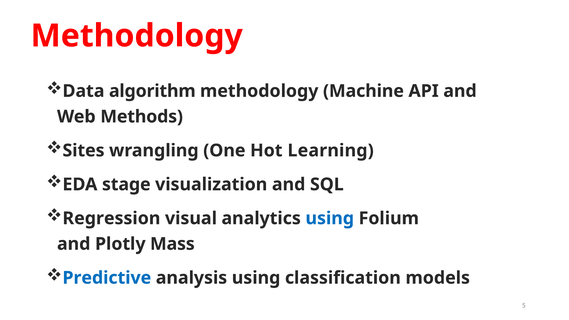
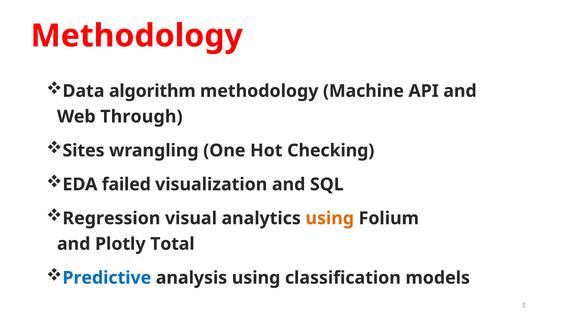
Methods: Methods -> Through
Learning: Learning -> Checking
stage: stage -> failed
using at (330, 218) colour: blue -> orange
Mass: Mass -> Total
